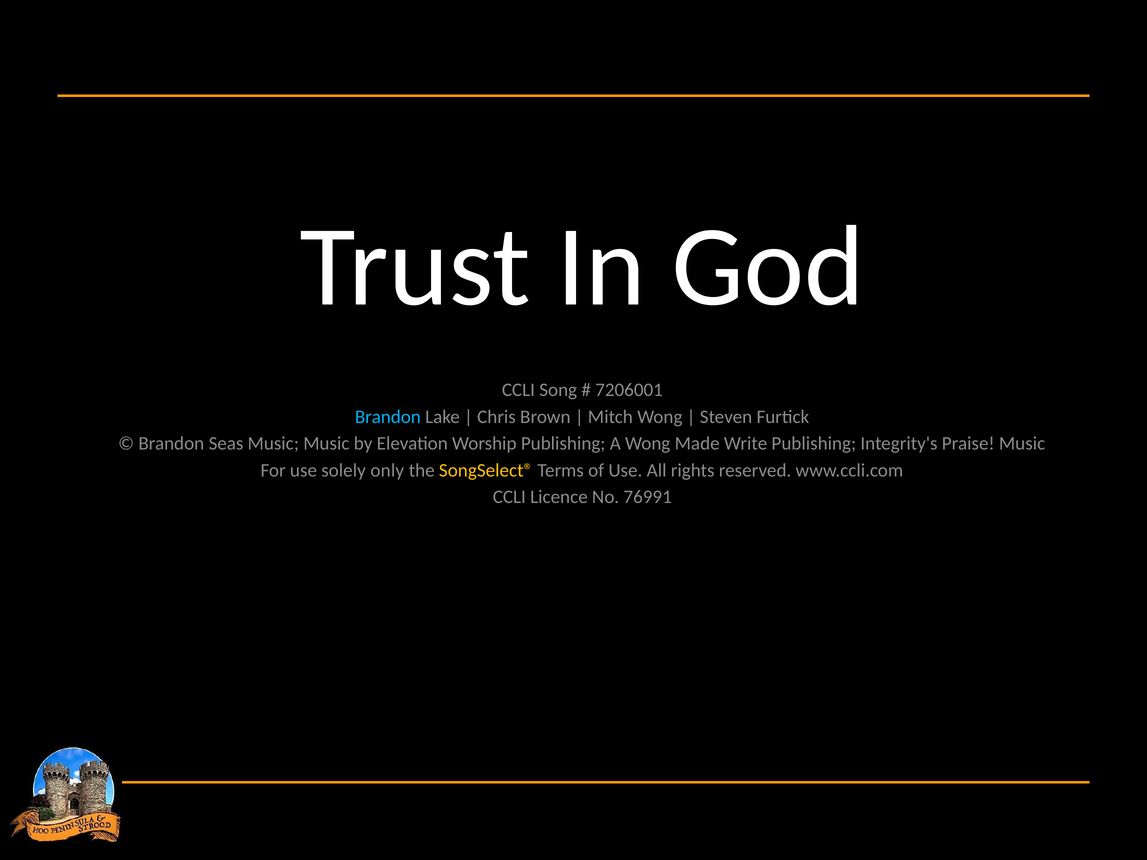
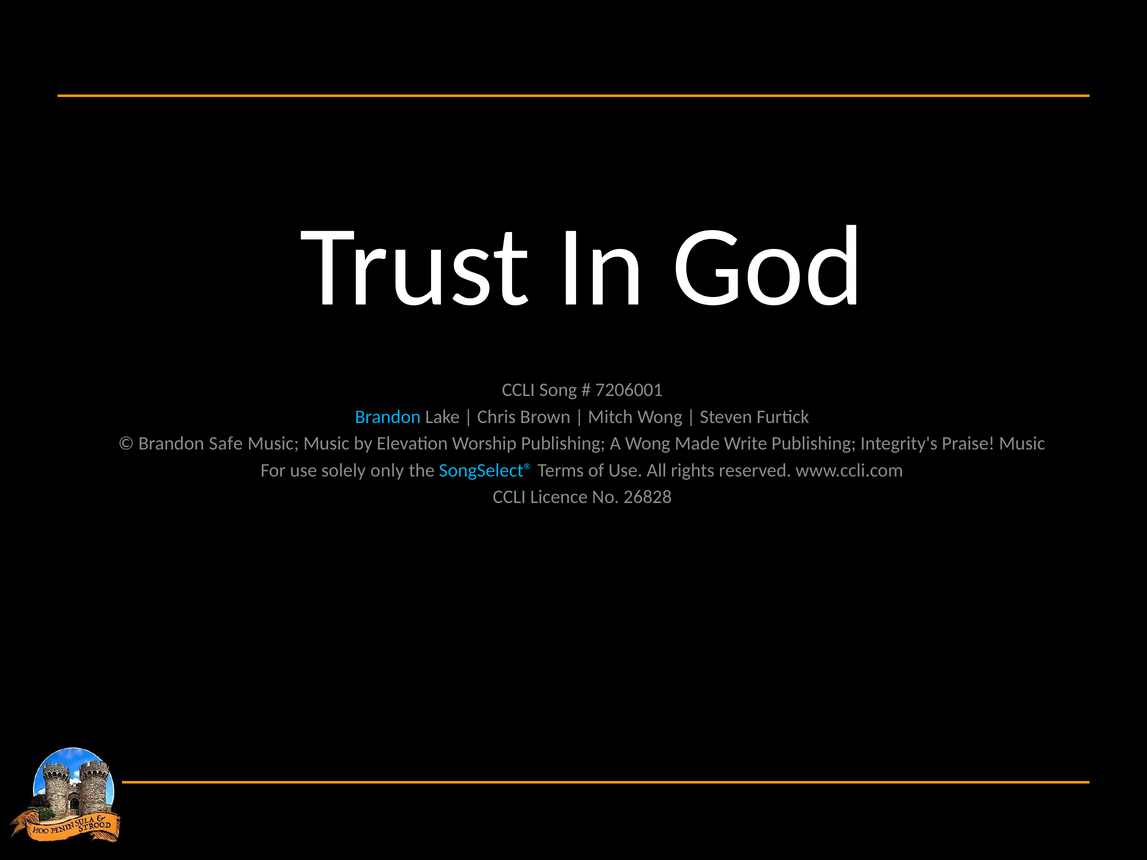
Seas: Seas -> Safe
SongSelect® colour: yellow -> light blue
76991: 76991 -> 26828
